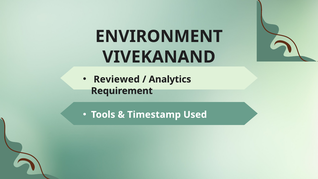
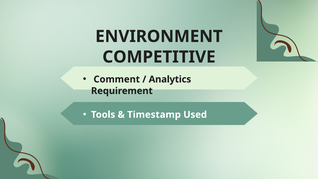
VIVEKANAND: VIVEKANAND -> COMPETITIVE
Reviewed: Reviewed -> Comment
